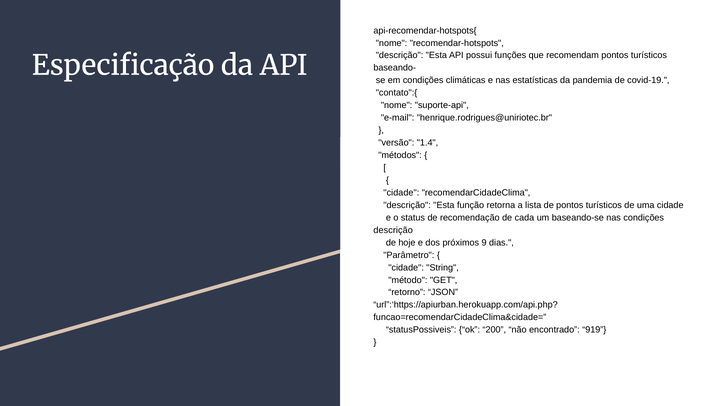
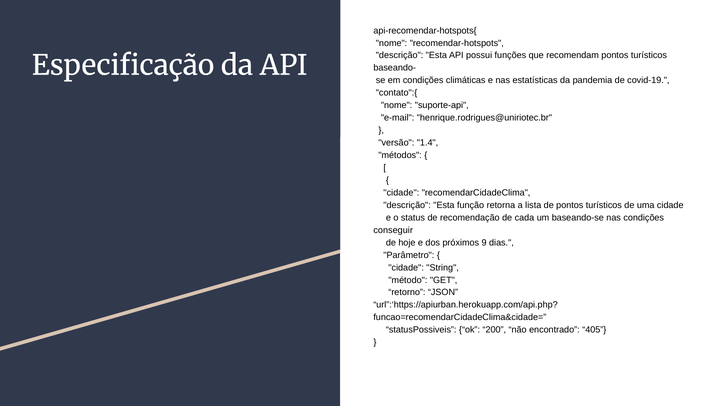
descrição at (393, 230): descrição -> conseguir
919: 919 -> 405
